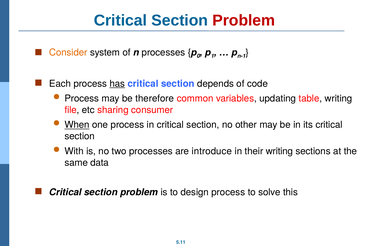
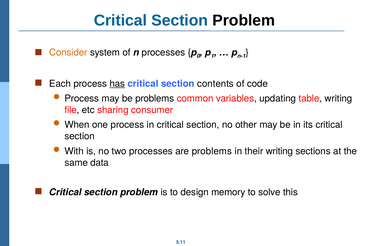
Problem at (244, 21) colour: red -> black
depends: depends -> contents
be therefore: therefore -> problems
When underline: present -> none
are introduce: introduce -> problems
design process: process -> memory
